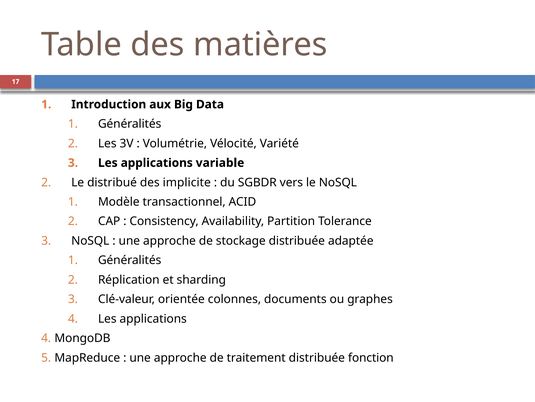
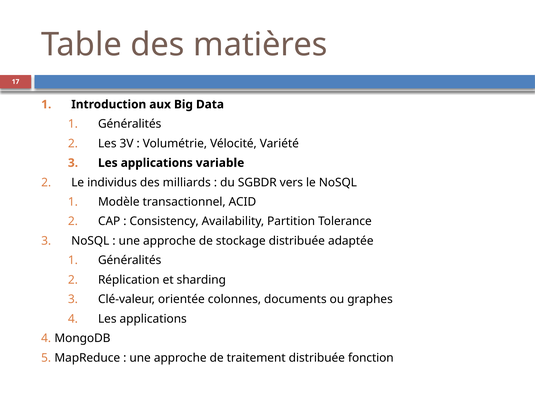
distribué: distribué -> individus
implicite: implicite -> milliards
